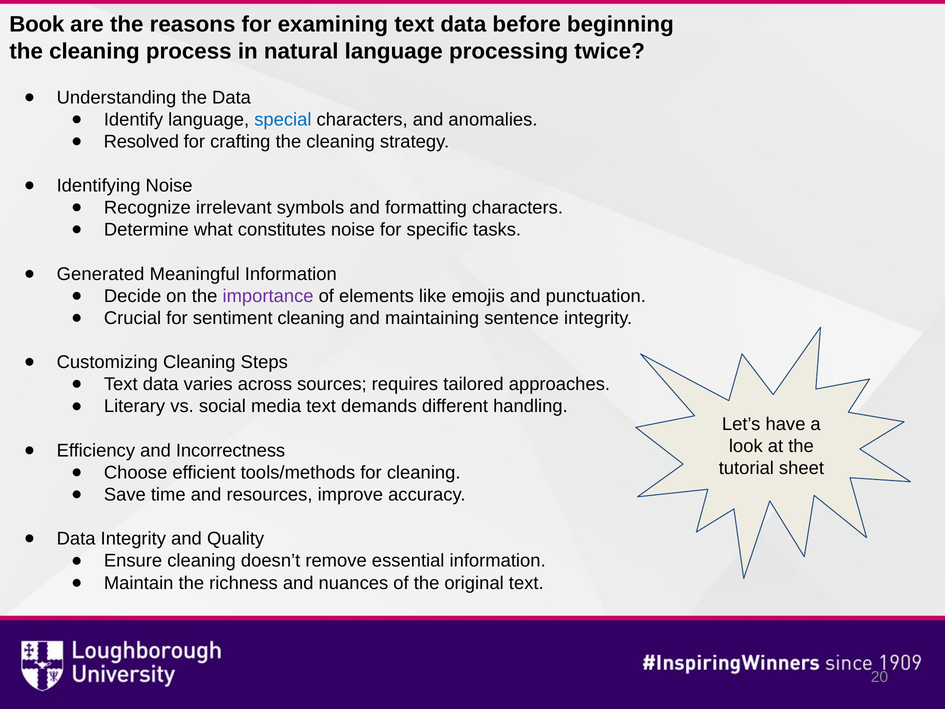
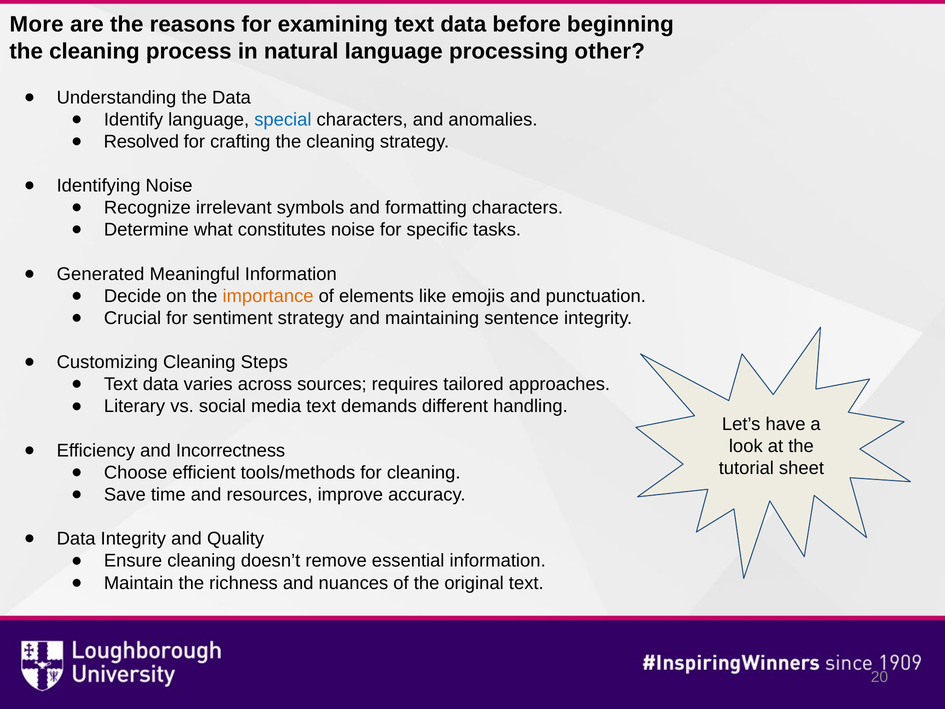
Book: Book -> More
twice: twice -> other
importance colour: purple -> orange
sentiment cleaning: cleaning -> strategy
